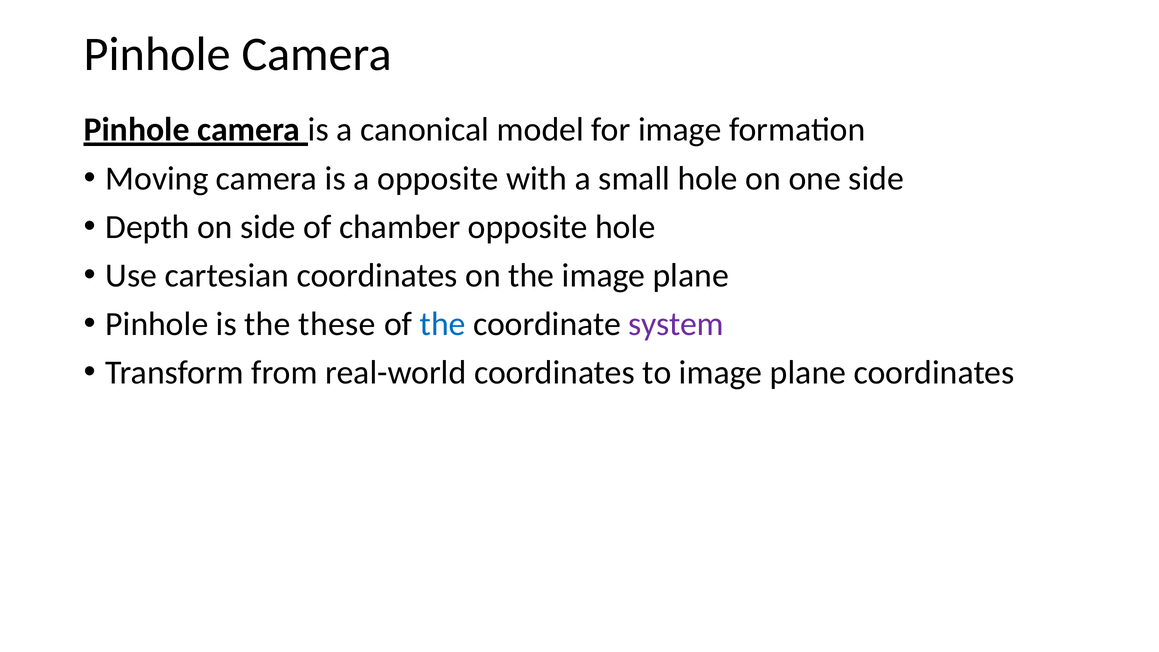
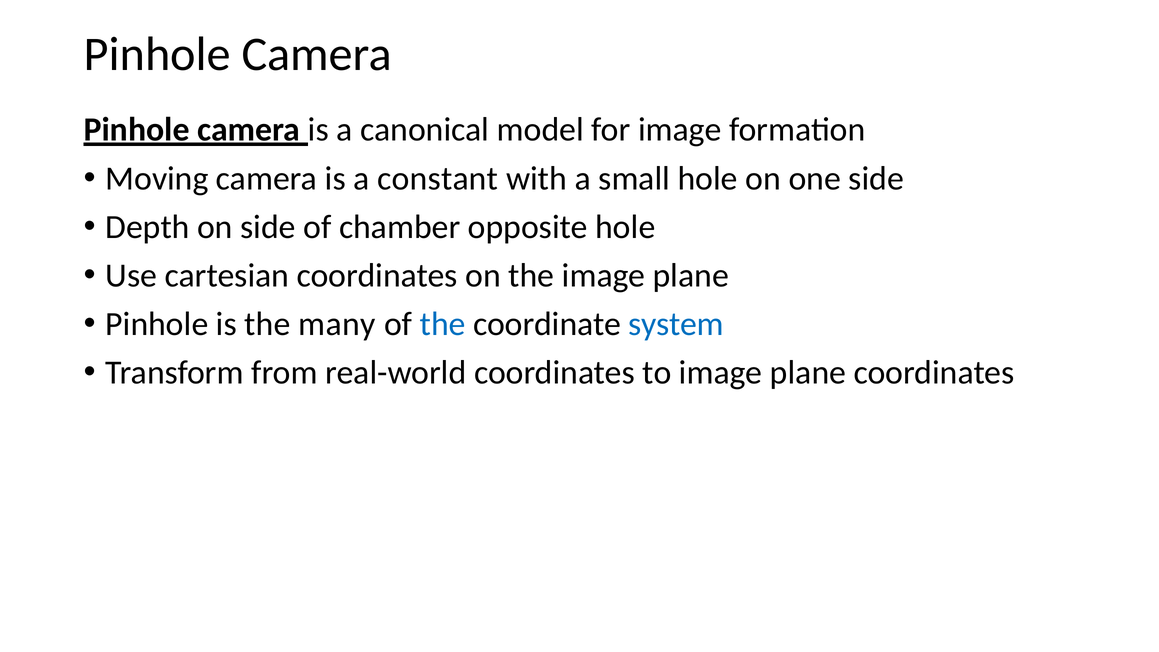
a opposite: opposite -> constant
these: these -> many
system colour: purple -> blue
